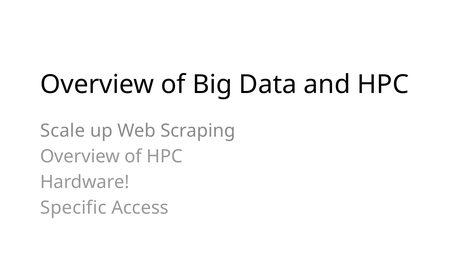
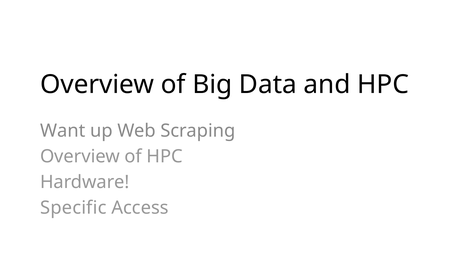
Scale: Scale -> Want
